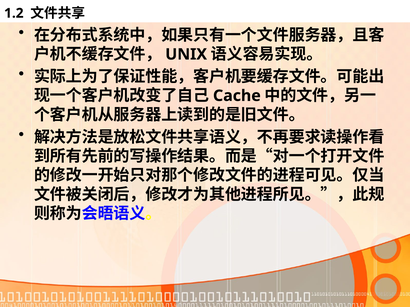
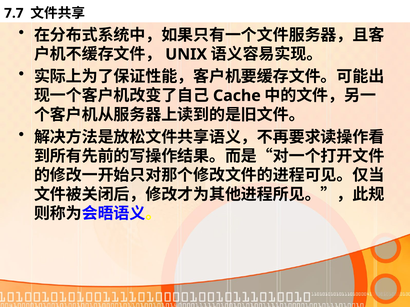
1.2: 1.2 -> 7.7
